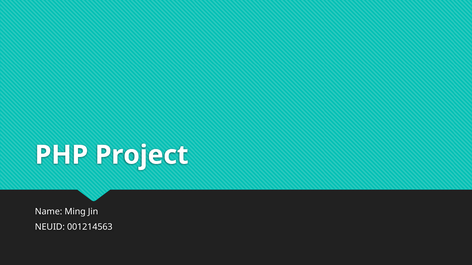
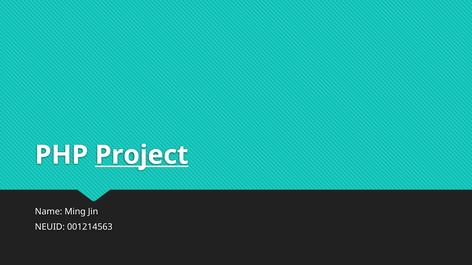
Project underline: none -> present
